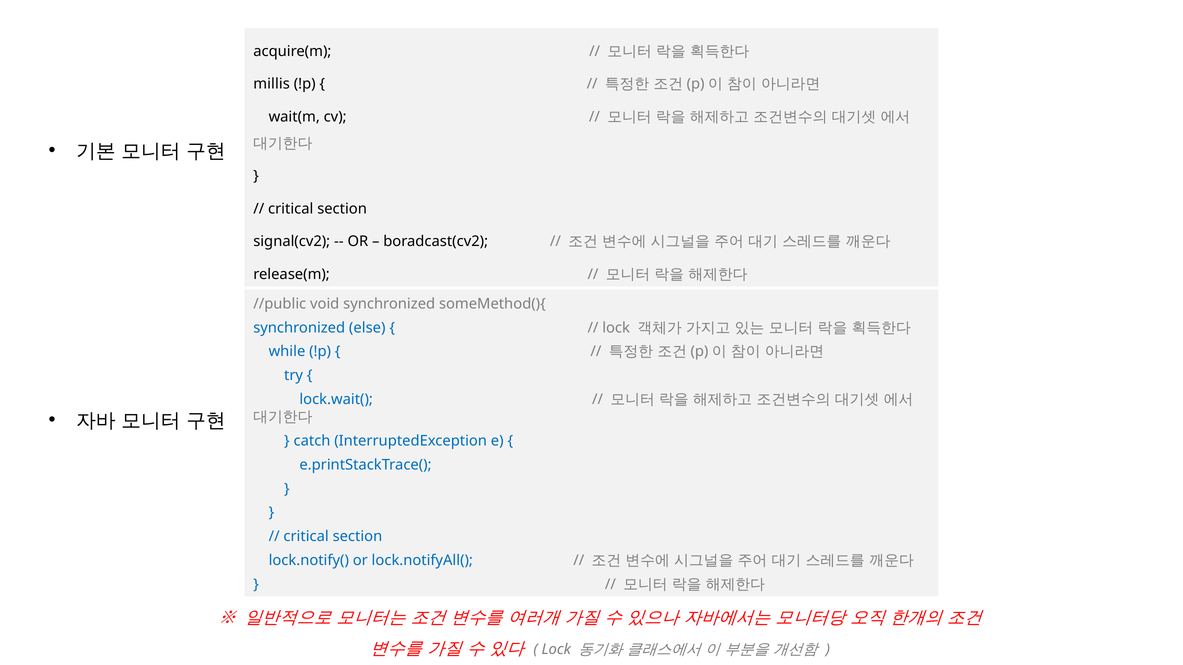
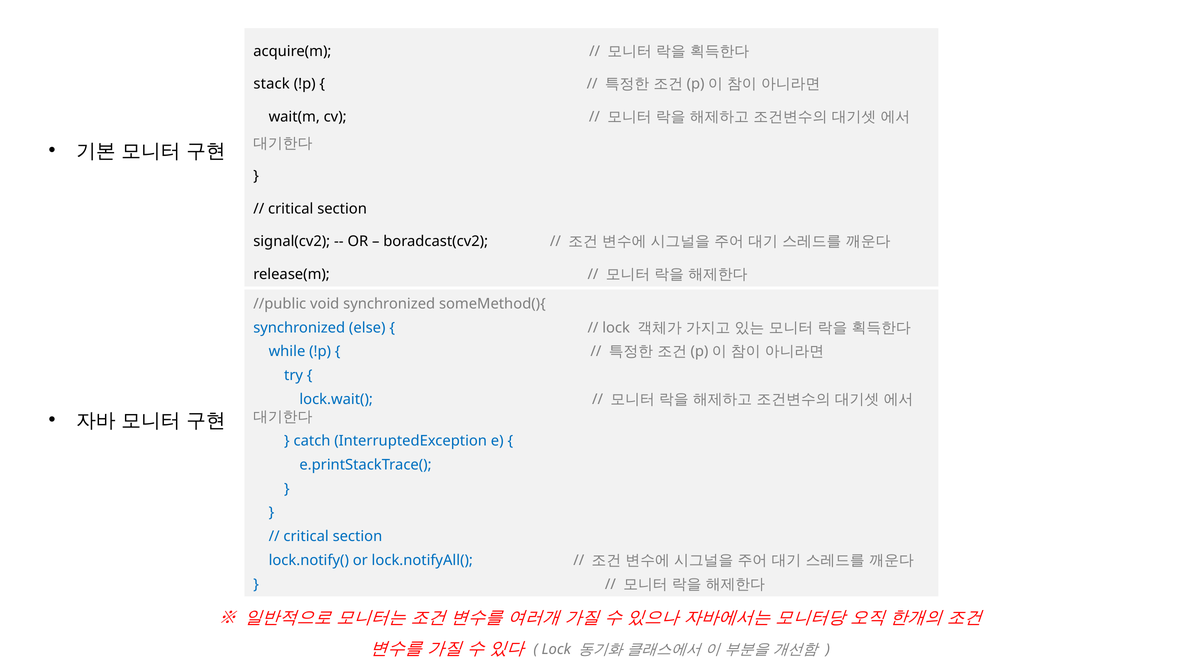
millis: millis -> stack
